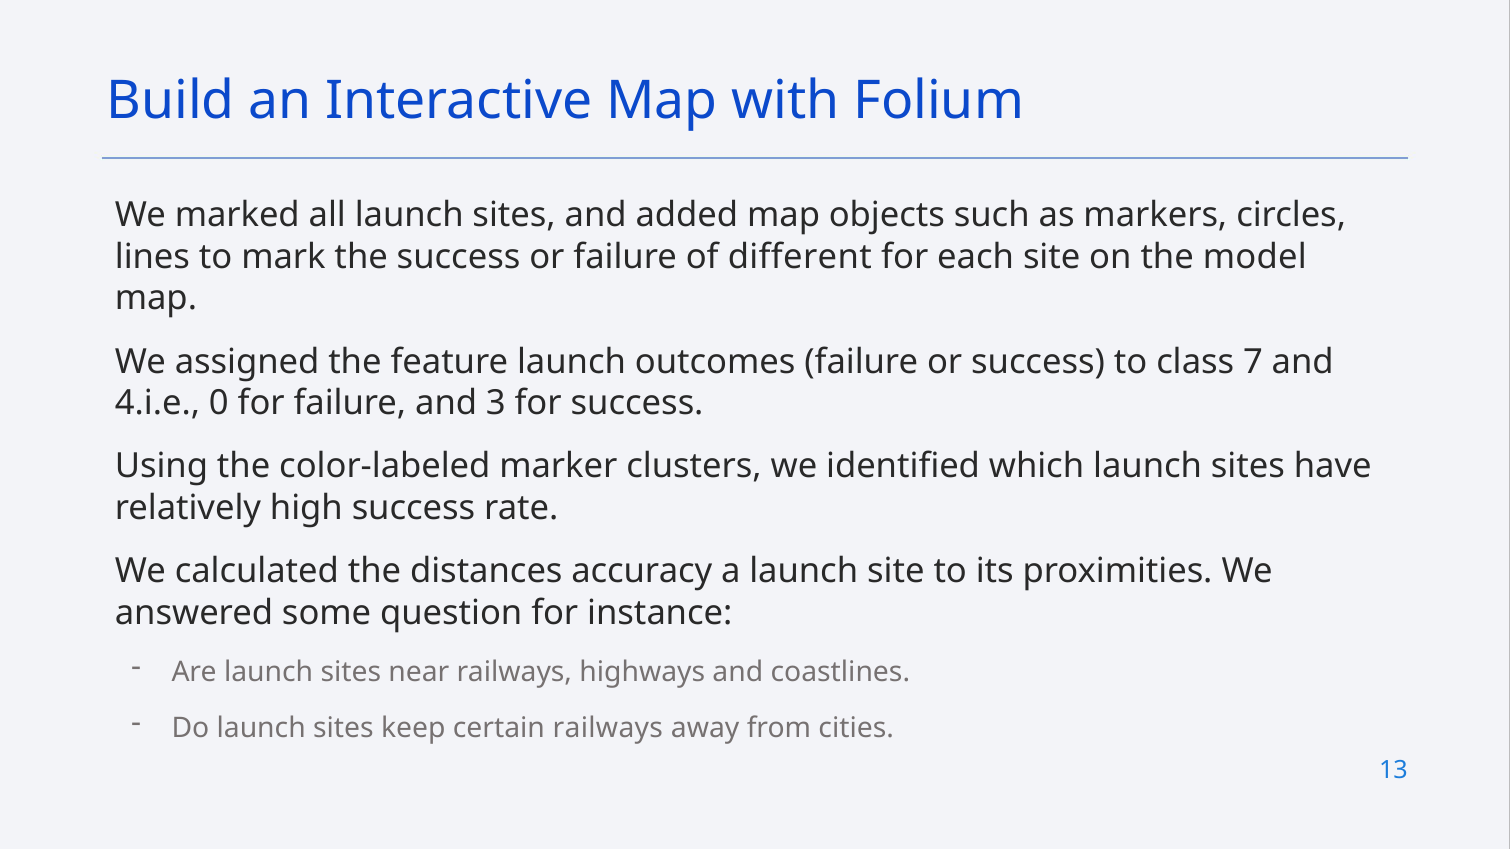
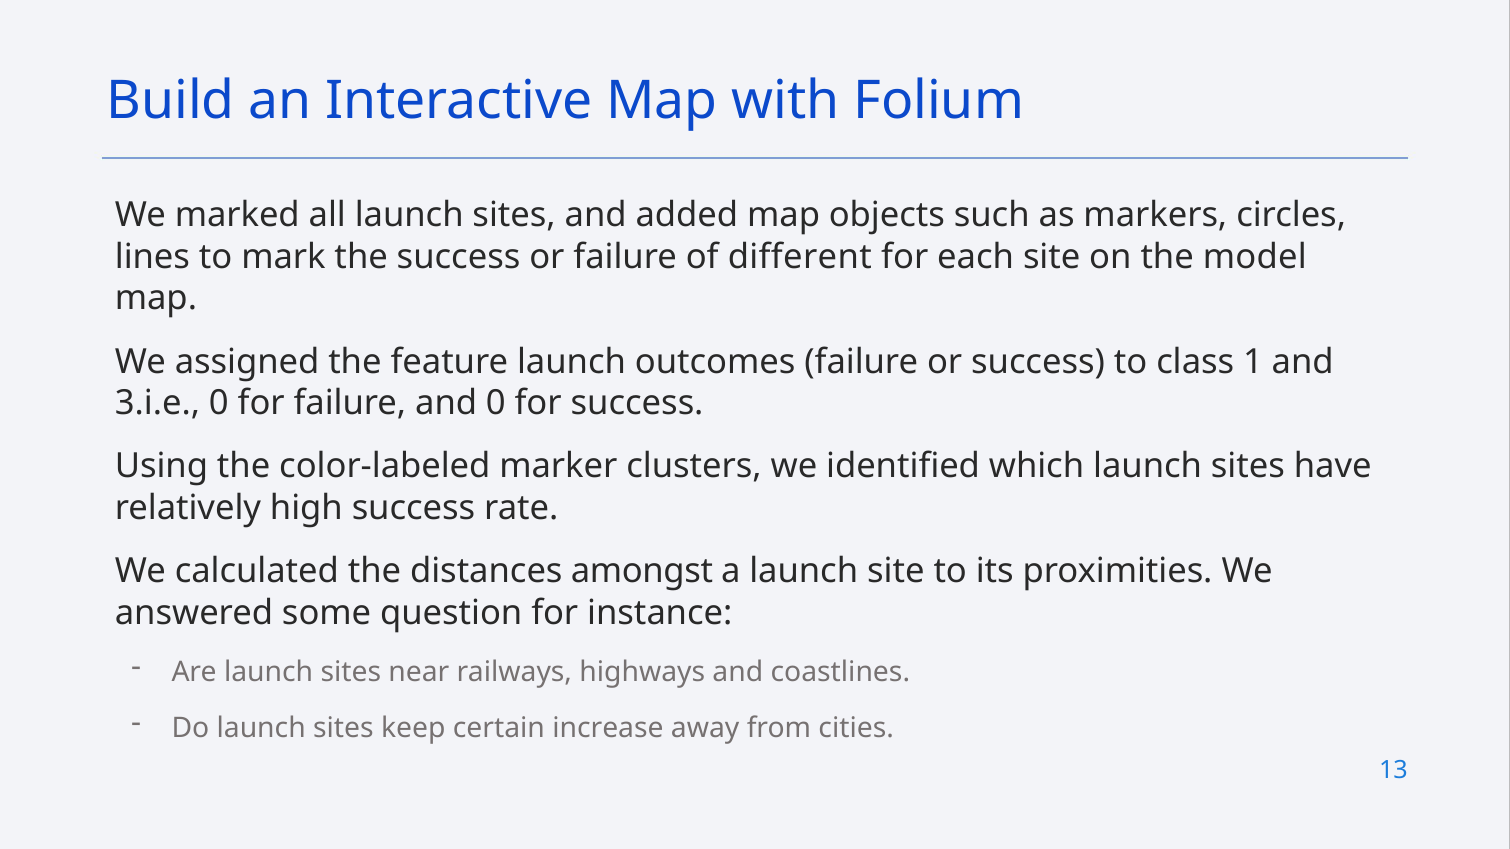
7: 7 -> 1
4.i.e: 4.i.e -> 3.i.e
and 3: 3 -> 0
accuracy: accuracy -> amongst
certain railways: railways -> increase
